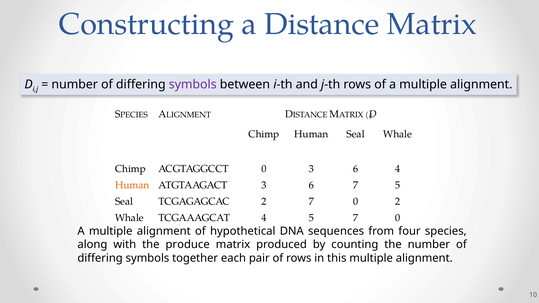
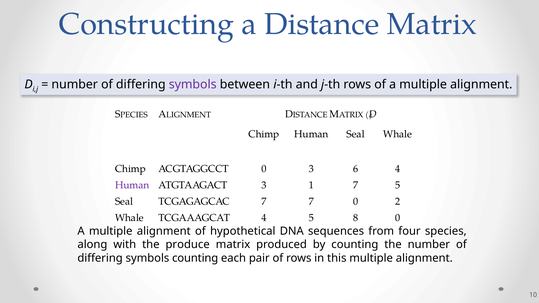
Human at (132, 185) colour: orange -> purple
ATGTAAGACT 3 6: 6 -> 1
TCGAGAGCAC 2: 2 -> 7
5 7: 7 -> 8
symbols together: together -> counting
